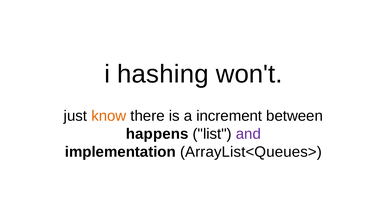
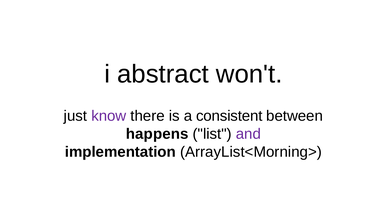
hashing: hashing -> abstract
know colour: orange -> purple
increment: increment -> consistent
ArrayList<Queues>: ArrayList<Queues> -> ArrayList<Morning>
